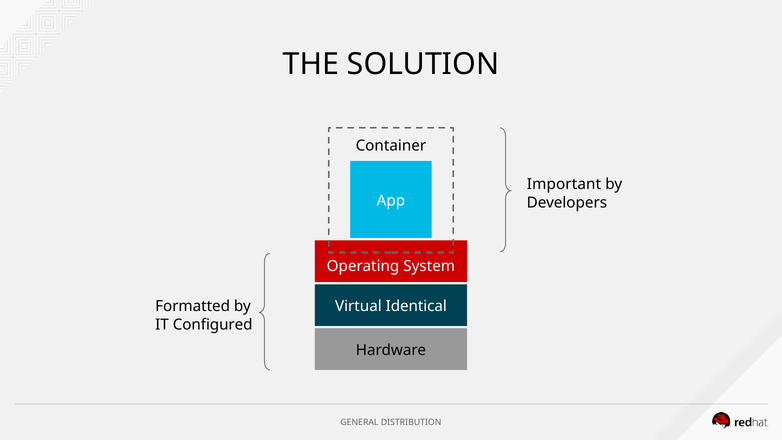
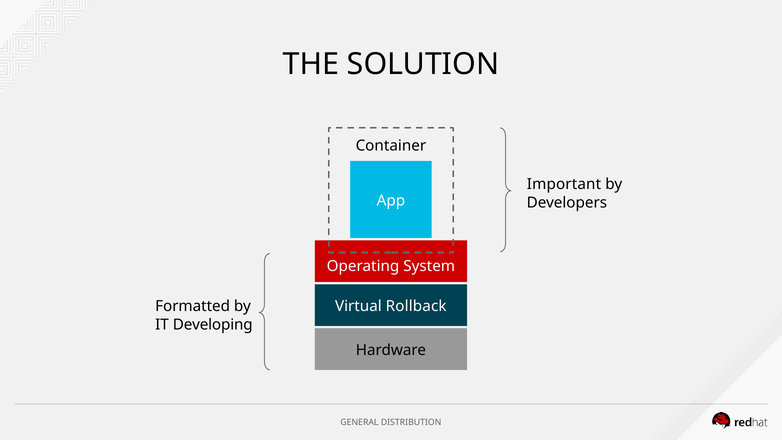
Identical: Identical -> Rollback
Configured: Configured -> Developing
